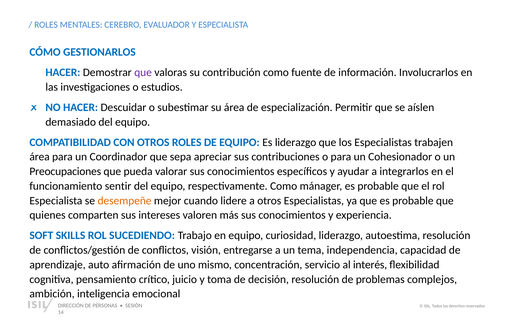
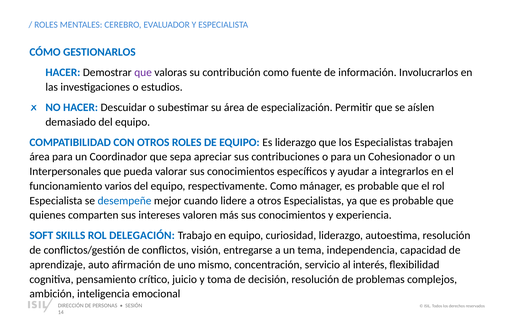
Preocupaciones: Preocupaciones -> Interpersonales
sentir: sentir -> varios
desempeñe colour: orange -> blue
SUCEDIENDO: SUCEDIENDO -> DELEGACIÓN
